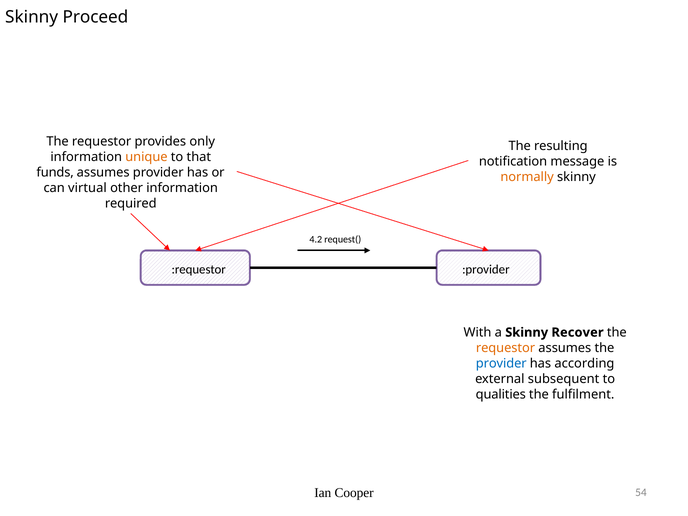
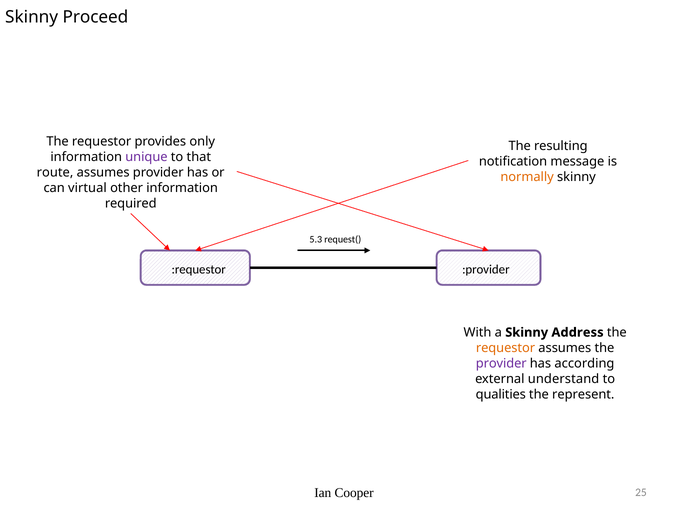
unique colour: orange -> purple
funds: funds -> route
4.2: 4.2 -> 5.3
Recover: Recover -> Address
provider at (501, 363) colour: blue -> purple
subsequent: subsequent -> understand
fulfilment: fulfilment -> represent
54: 54 -> 25
